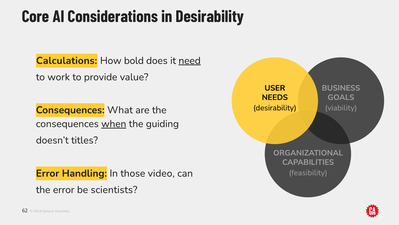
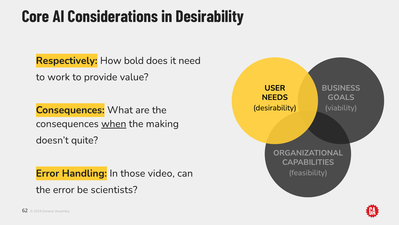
Calculations: Calculations -> Respectively
need underline: present -> none
guiding: guiding -> making
titles: titles -> quite
